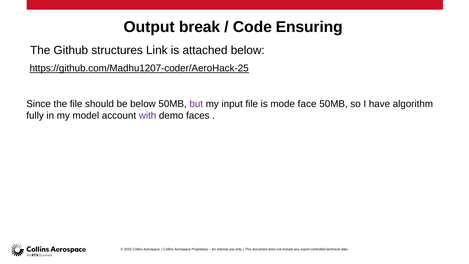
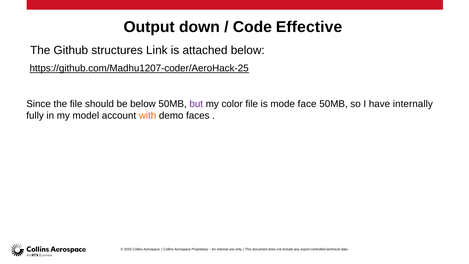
break: break -> down
Ensuring: Ensuring -> Effective
input: input -> color
algorithm: algorithm -> internally
with colour: purple -> orange
